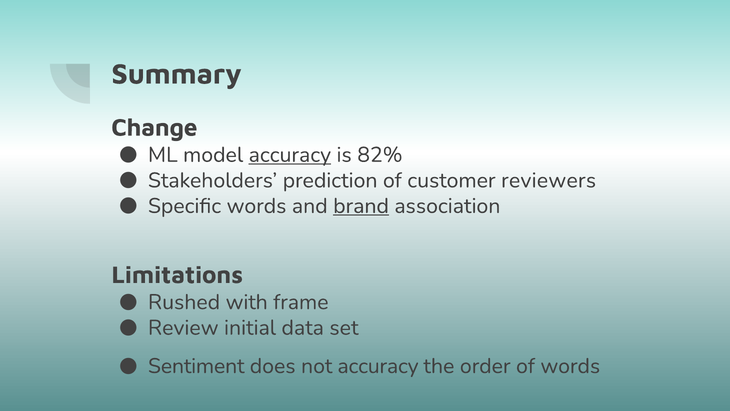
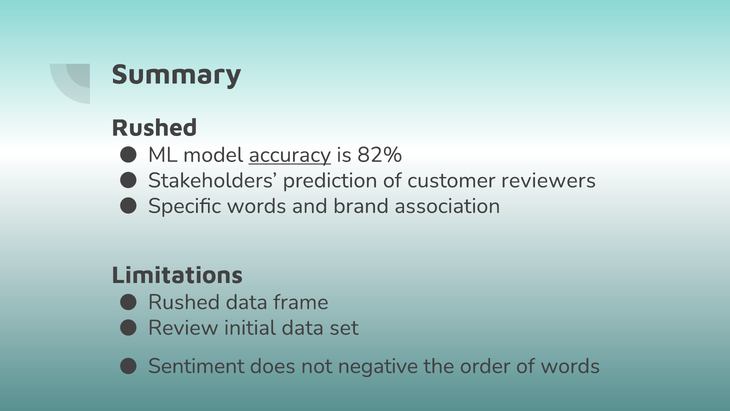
Change at (154, 127): Change -> Rushed
brand underline: present -> none
Rushed with: with -> data
not accuracy: accuracy -> negative
